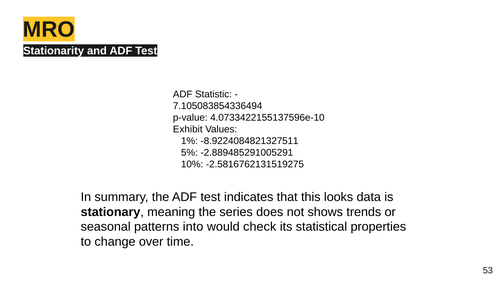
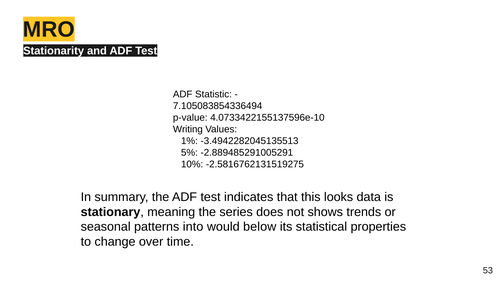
Exhibit: Exhibit -> Writing
-8.9224084821327511: -8.9224084821327511 -> -3.4942282045135513
check: check -> below
